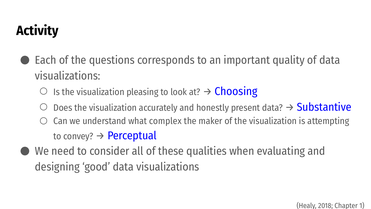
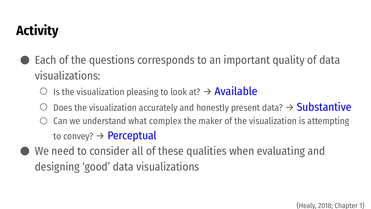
Choosing: Choosing -> Available
